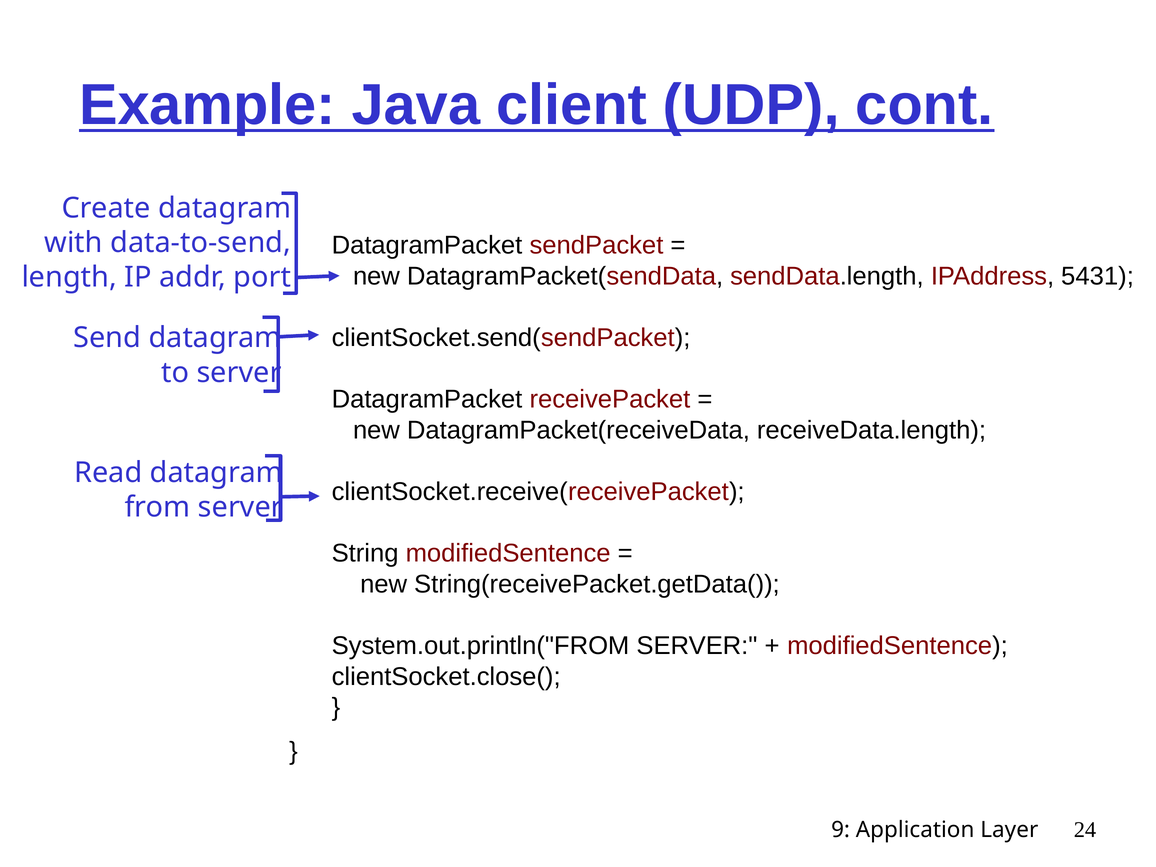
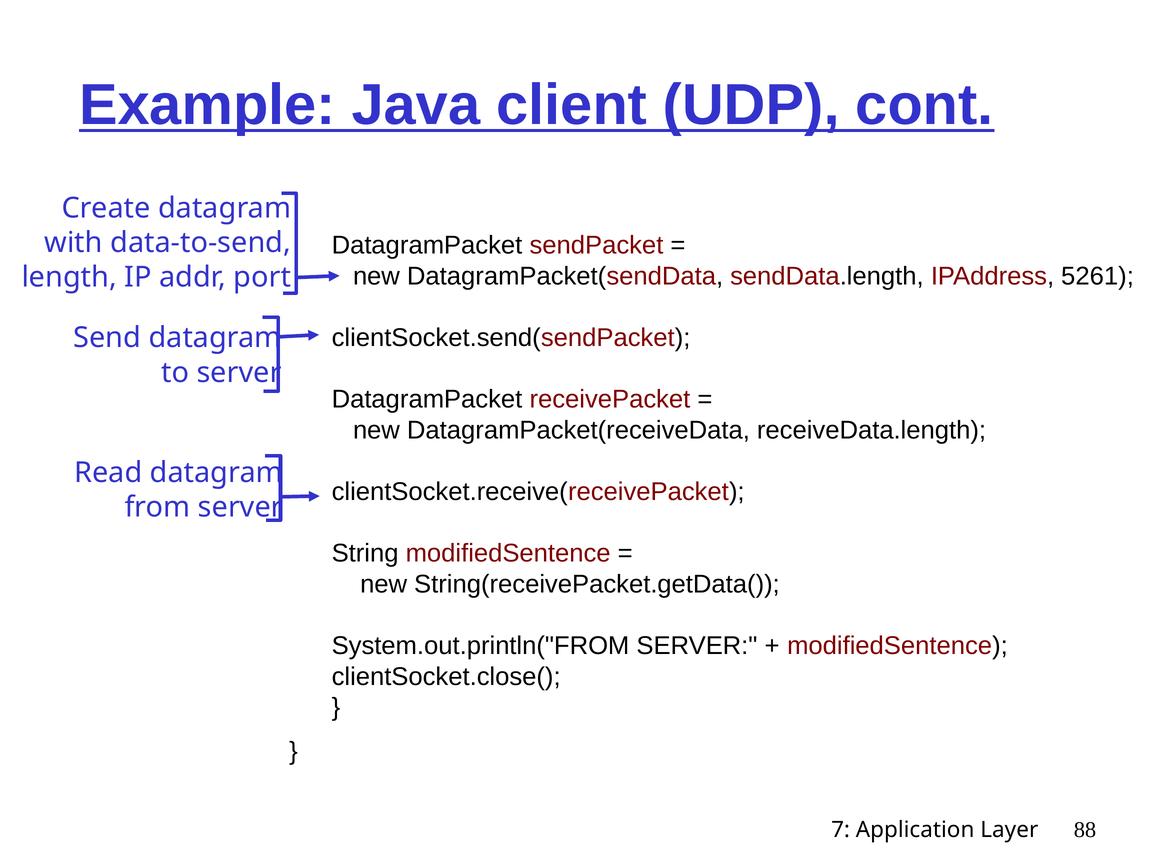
5431: 5431 -> 5261
9: 9 -> 7
24: 24 -> 88
